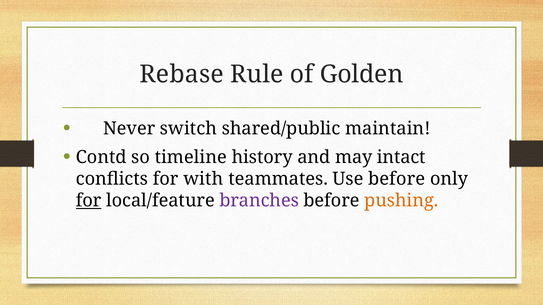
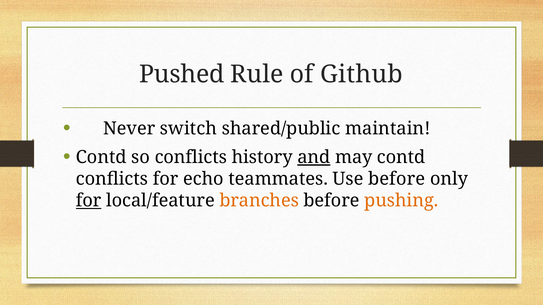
Rebase: Rebase -> Pushed
Golden: Golden -> Github
so timeline: timeline -> conflicts
and underline: none -> present
may intact: intact -> contd
with: with -> echo
branches colour: purple -> orange
